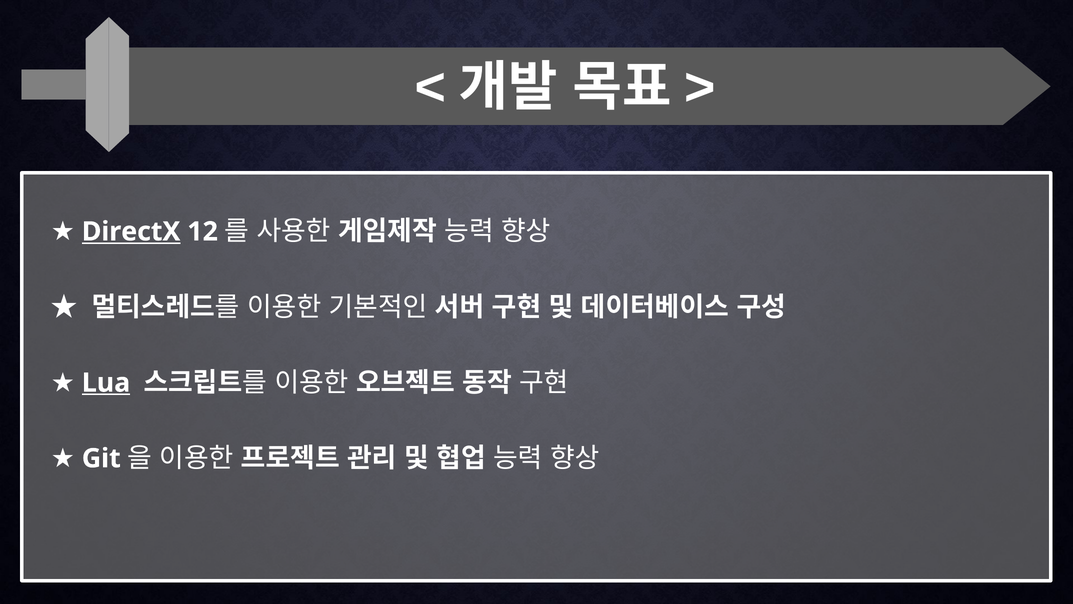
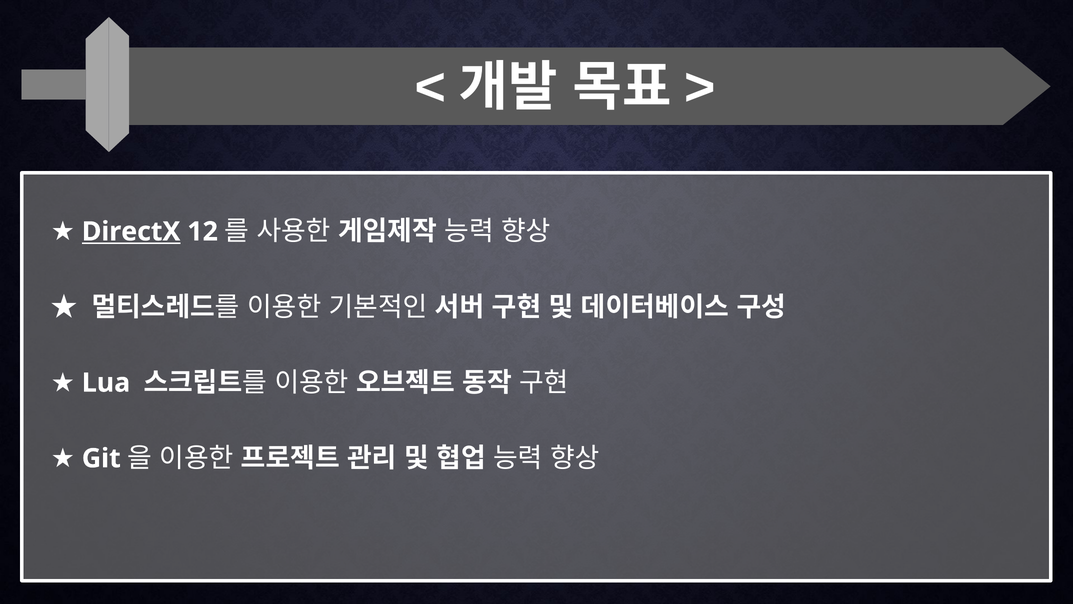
Lua underline: present -> none
